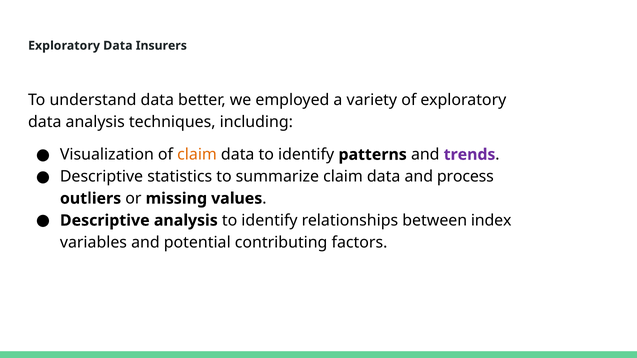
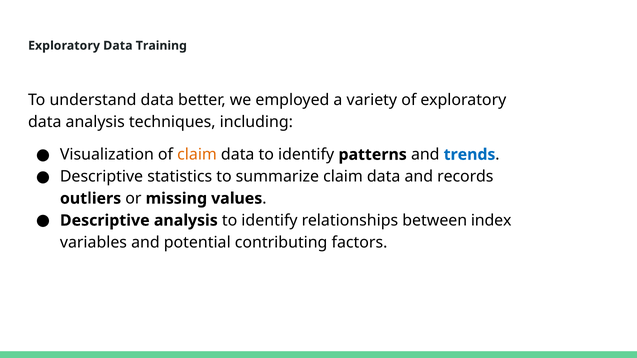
Insurers: Insurers -> Training
trends colour: purple -> blue
process: process -> records
